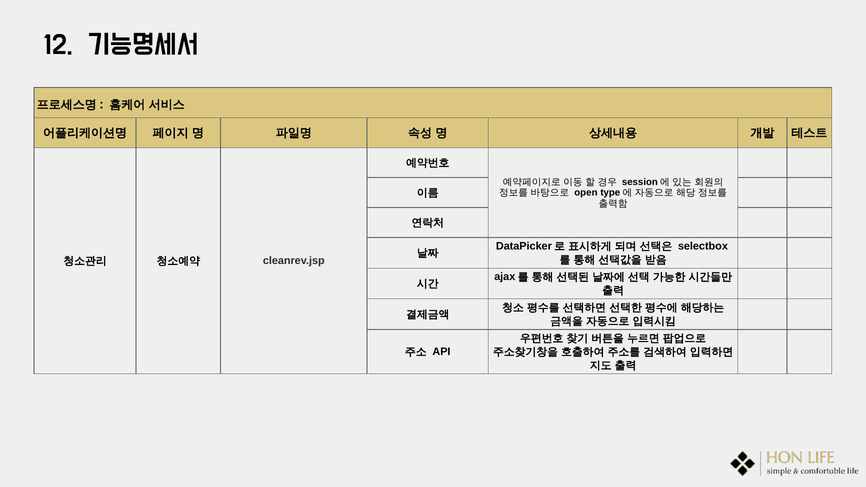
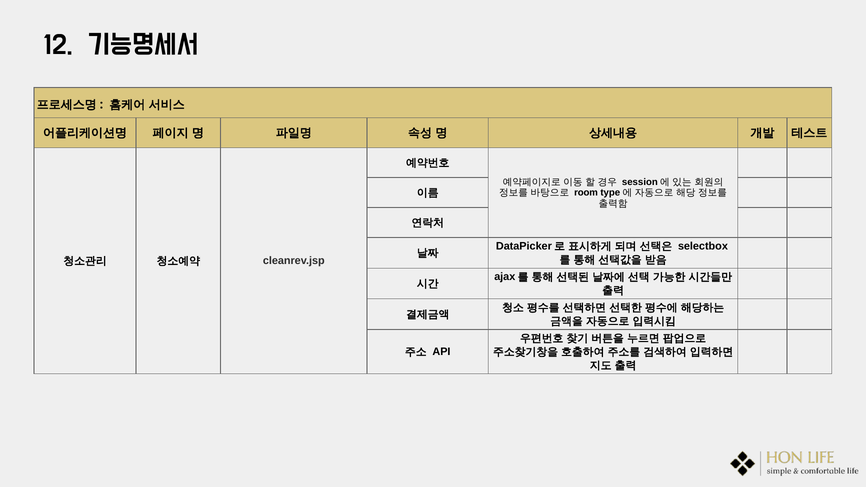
open: open -> room
